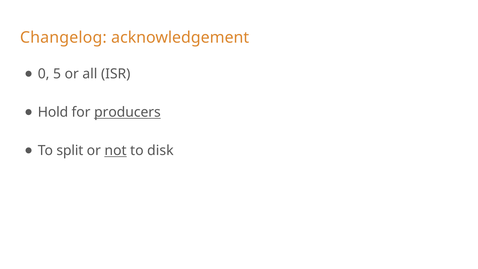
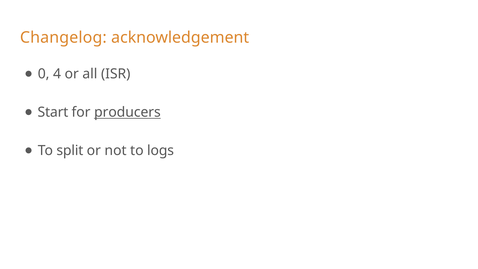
5: 5 -> 4
Hold: Hold -> Start
not underline: present -> none
disk: disk -> logs
